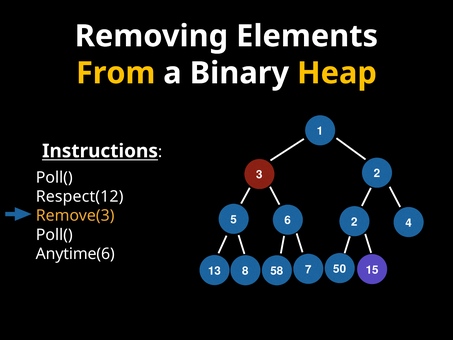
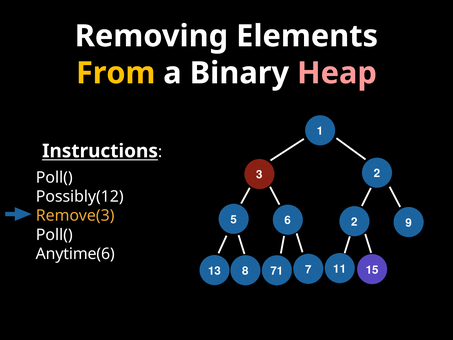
Heap colour: yellow -> pink
Respect(12: Respect(12 -> Possibly(12
4: 4 -> 9
58: 58 -> 71
50: 50 -> 11
